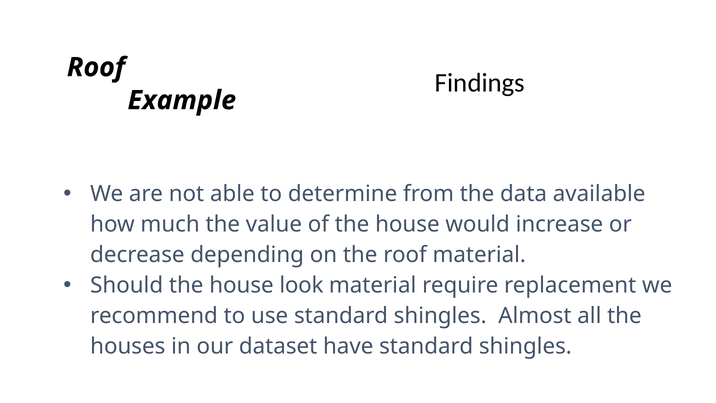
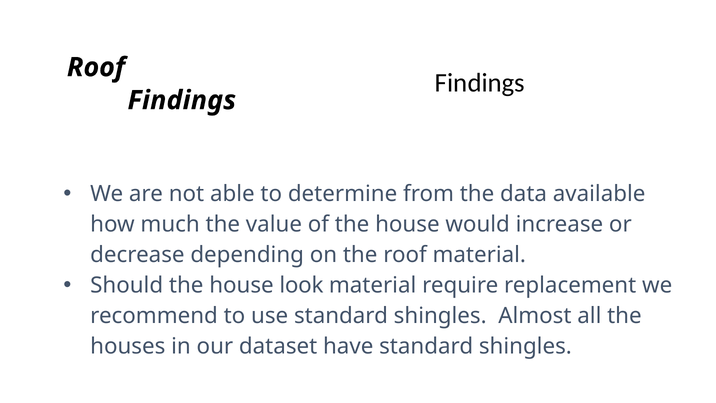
Example at (182, 100): Example -> Findings
